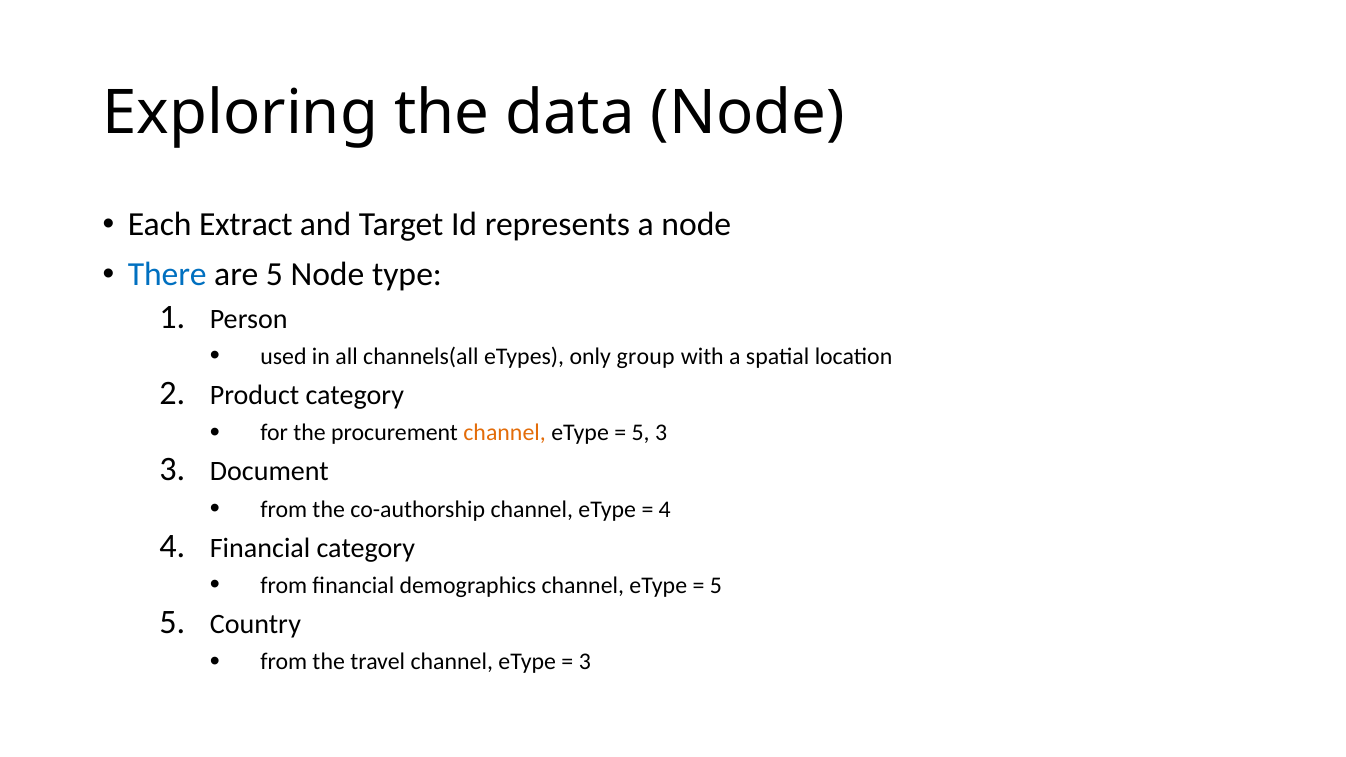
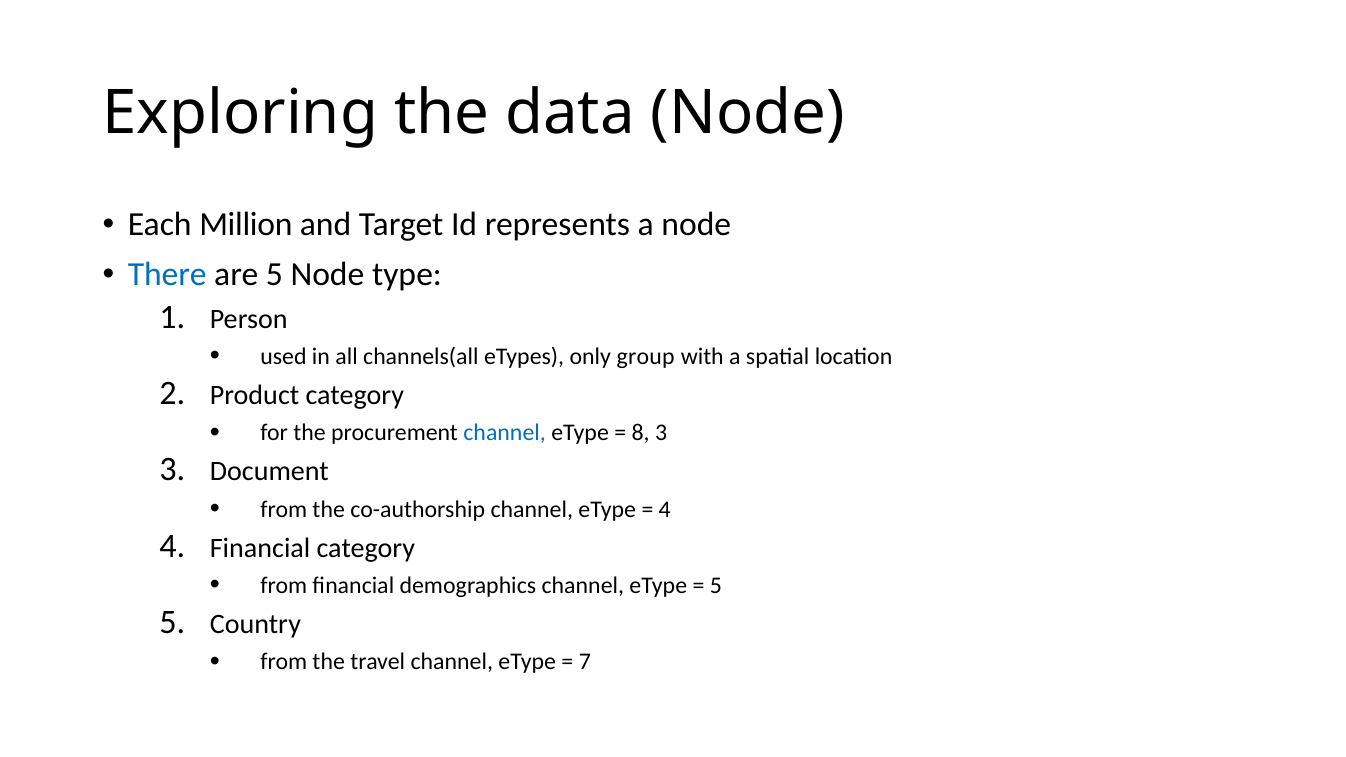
Extract: Extract -> Million
channel at (505, 433) colour: orange -> blue
5 at (641, 433): 5 -> 8
3 at (585, 662): 3 -> 7
